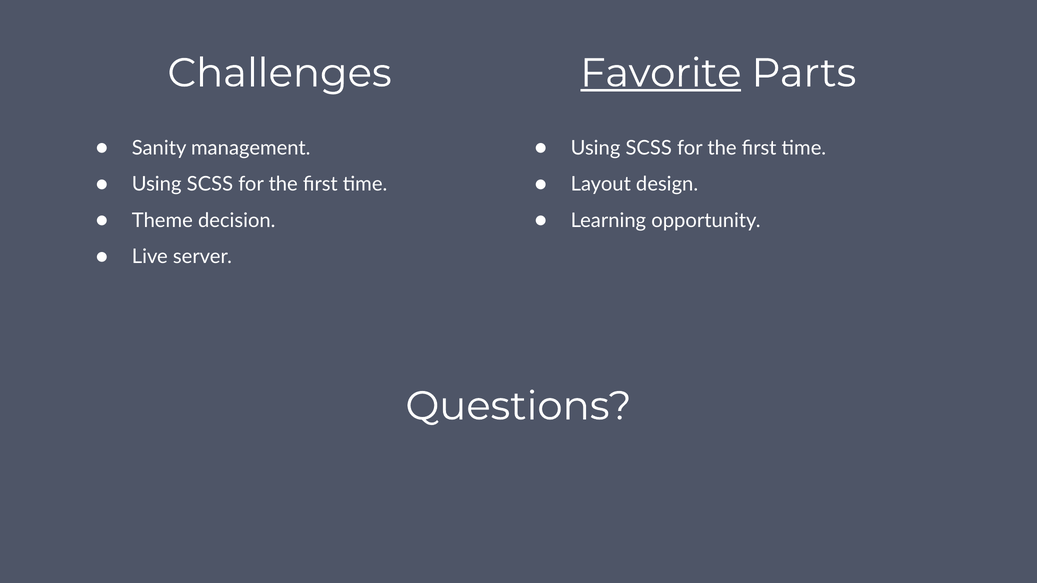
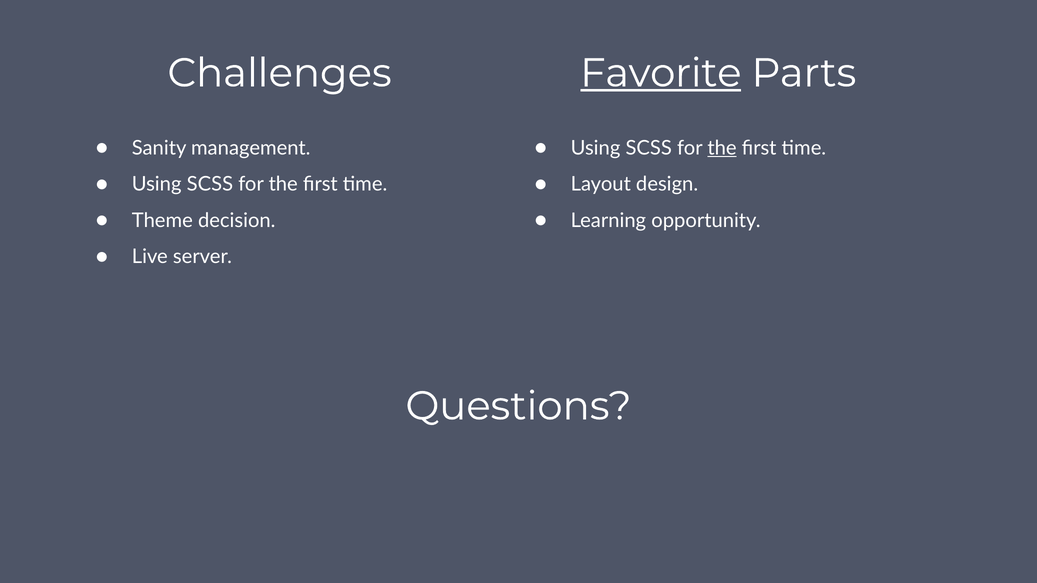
the at (722, 148) underline: none -> present
